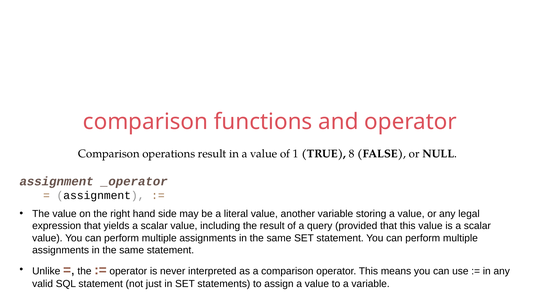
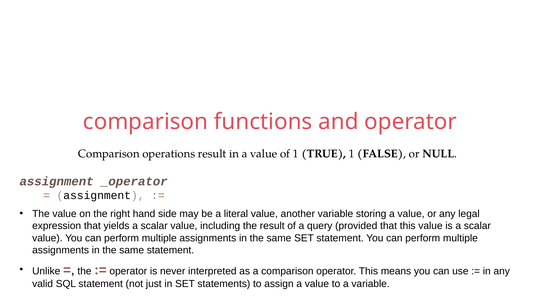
TRUE 8: 8 -> 1
